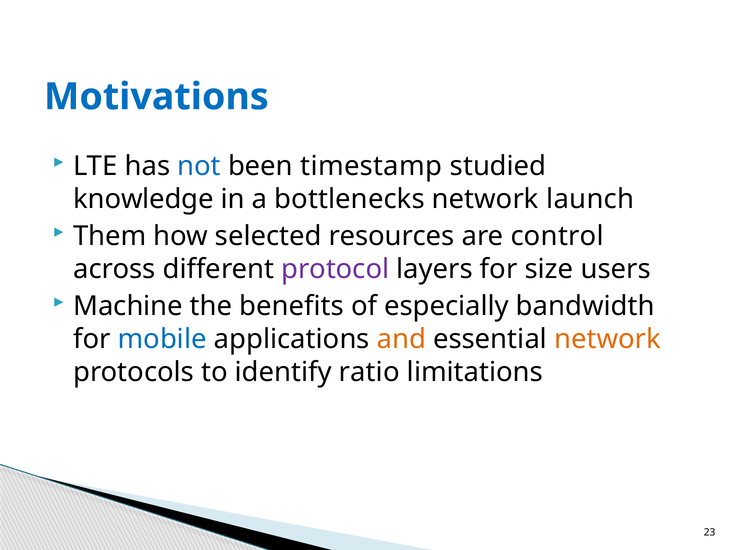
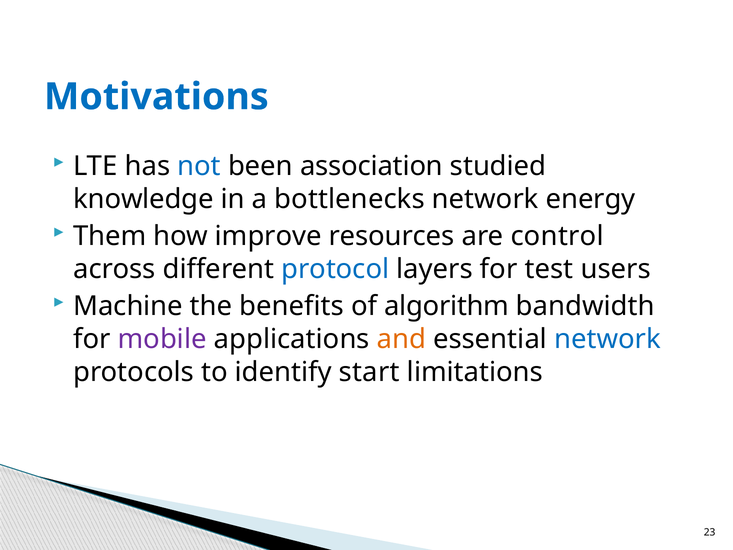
timestamp: timestamp -> association
launch: launch -> energy
selected: selected -> improve
protocol colour: purple -> blue
size: size -> test
especially: especially -> algorithm
mobile colour: blue -> purple
network at (607, 339) colour: orange -> blue
ratio: ratio -> start
